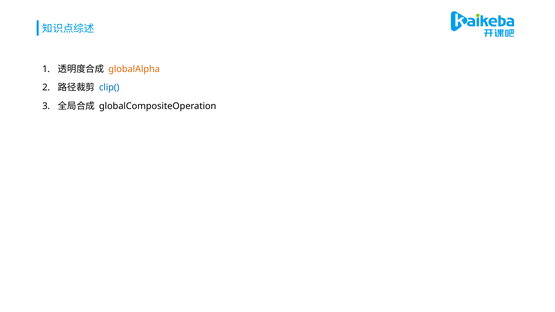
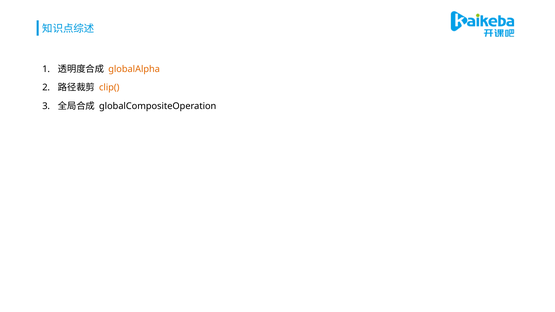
clip( colour: blue -> orange
